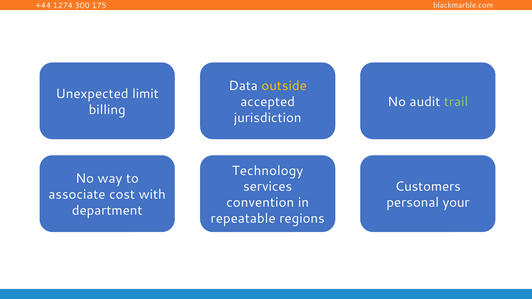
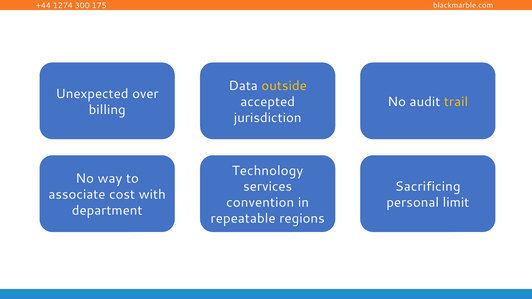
limit: limit -> over
trail colour: light green -> yellow
Customers: Customers -> Sacrificing
your: your -> limit
